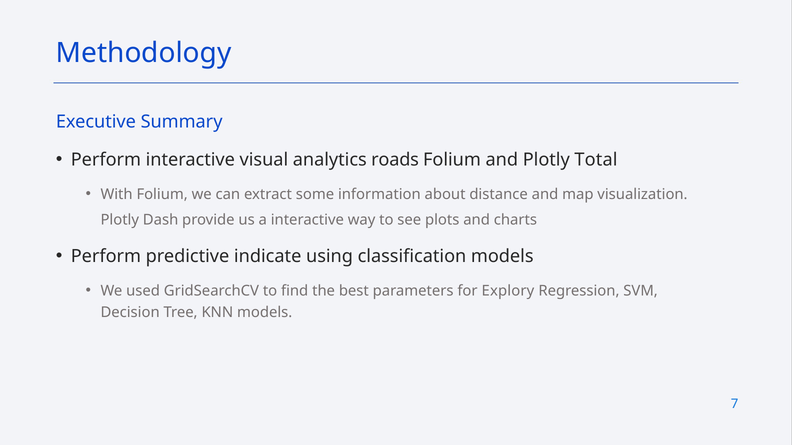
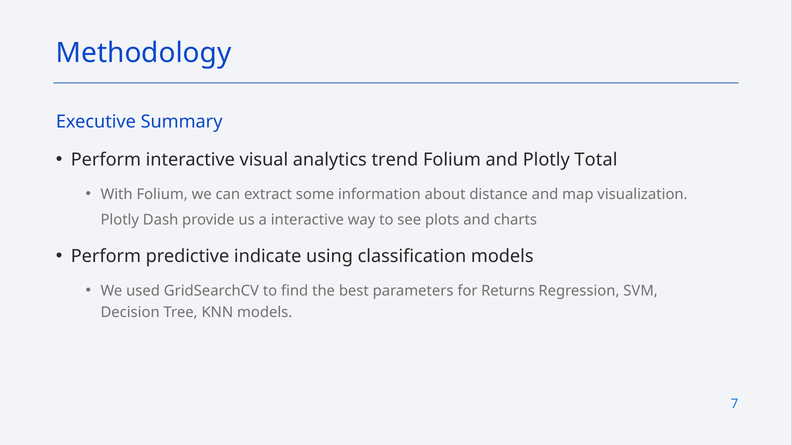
roads: roads -> trend
Explory: Explory -> Returns
